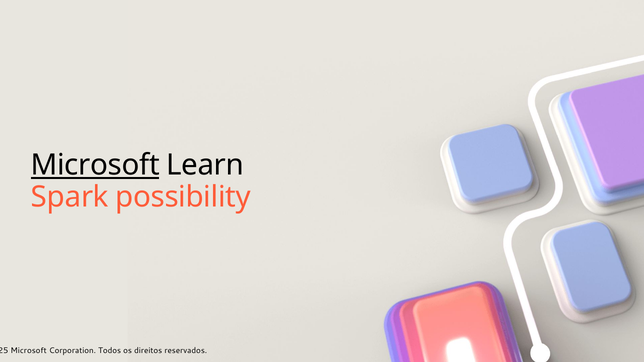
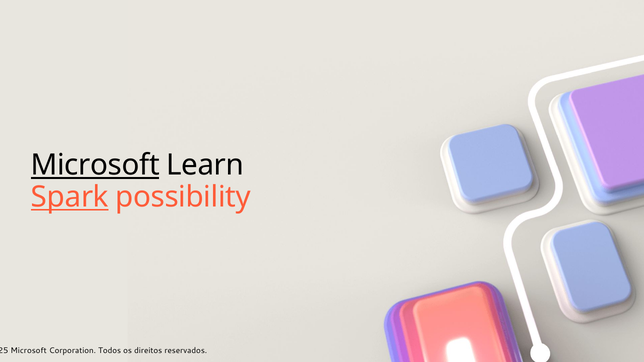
Spark underline: none -> present
